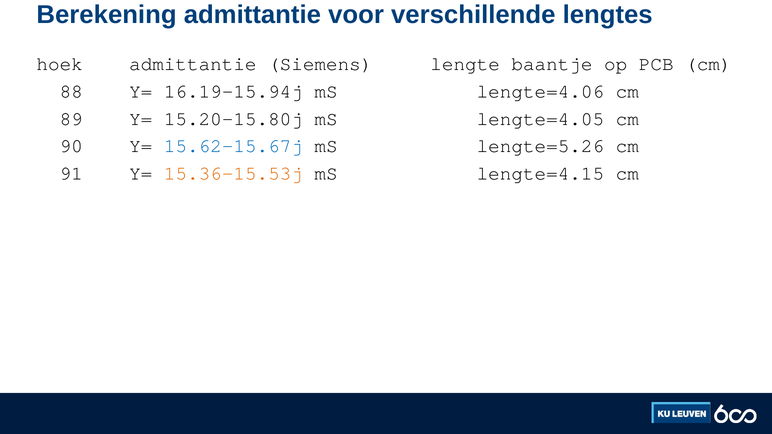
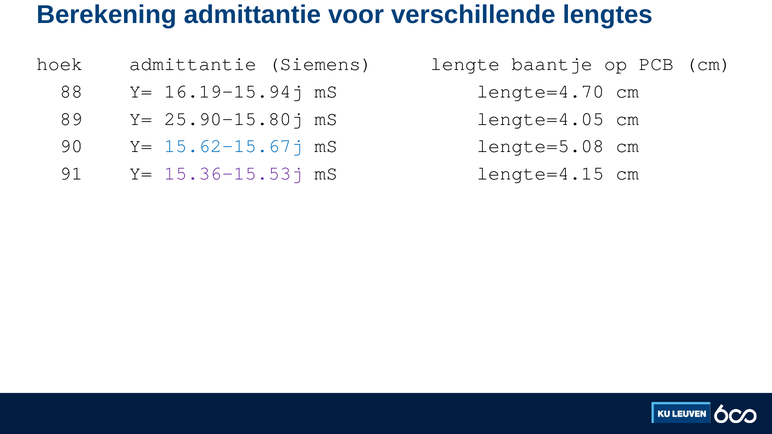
lengte=4.06: lengte=4.06 -> lengte=4.70
15.20-15.80j: 15.20-15.80j -> 25.90-15.80j
lengte=5.26: lengte=5.26 -> lengte=5.08
15.36-15.53j colour: orange -> purple
